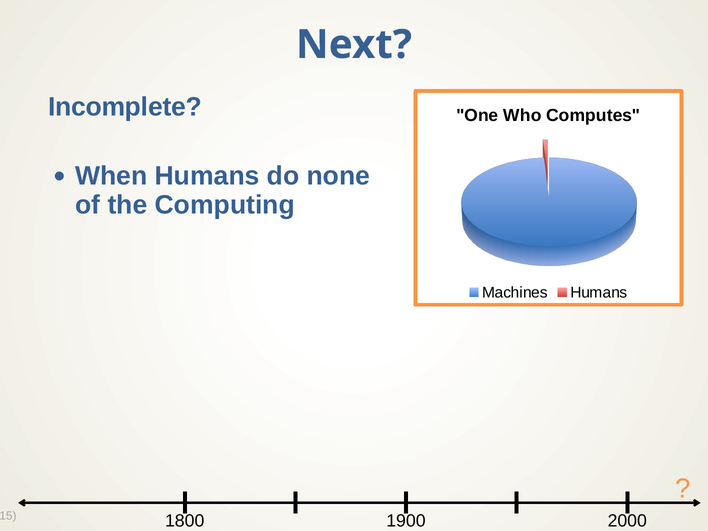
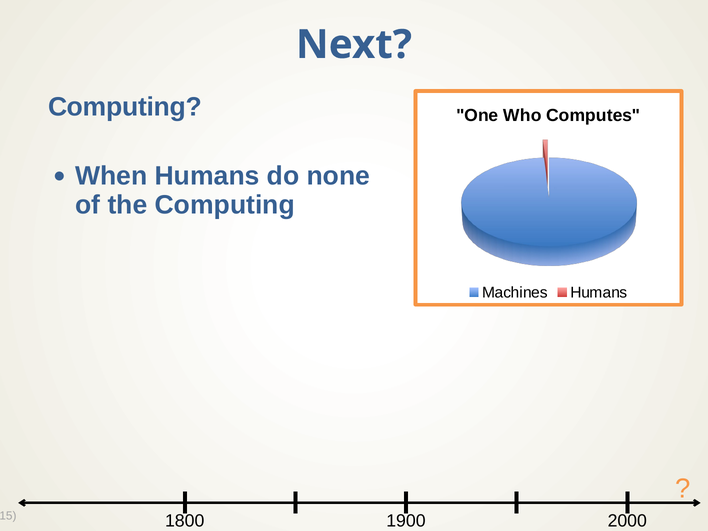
Incomplete at (125, 107): Incomplete -> Computing
